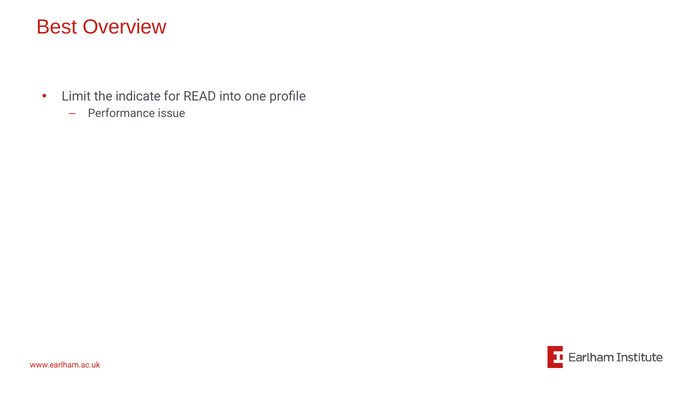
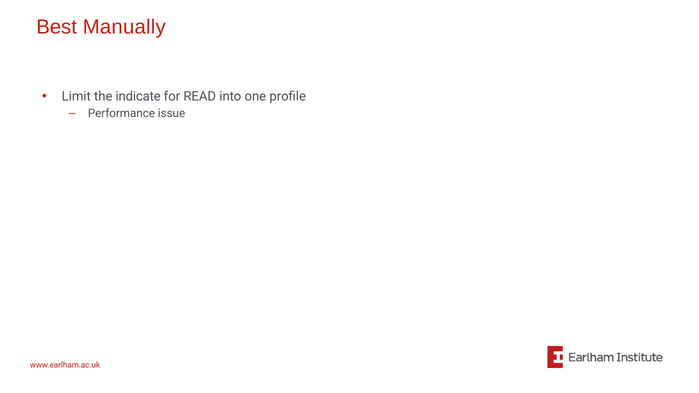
Overview: Overview -> Manually
